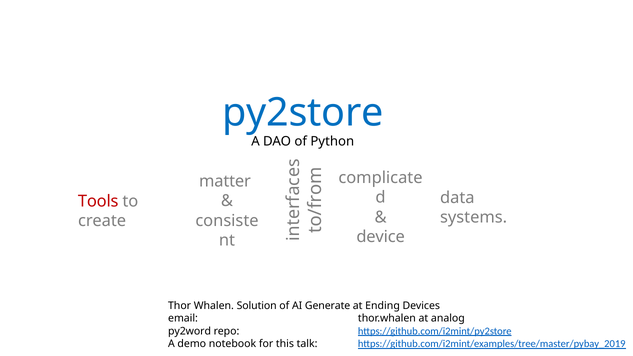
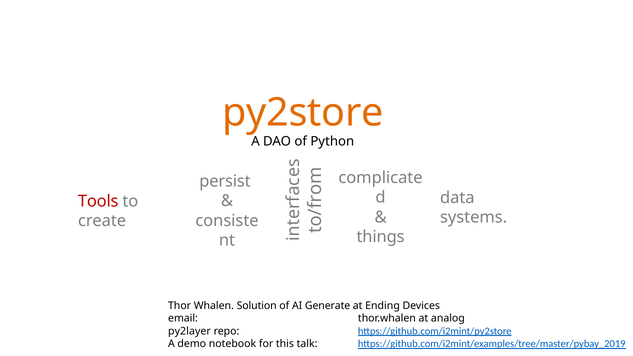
py2store colour: blue -> orange
matter: matter -> persist
device: device -> things
py2word: py2word -> py2layer
